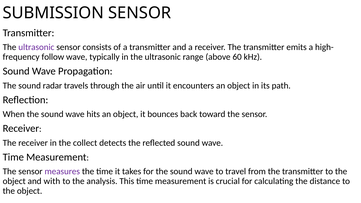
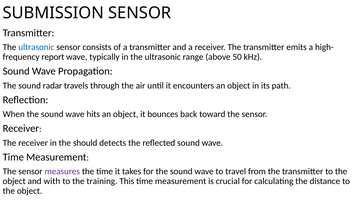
ultrasonic at (36, 47) colour: purple -> blue
follow: follow -> report
60: 60 -> 50
collect: collect -> should
analysis: analysis -> training
